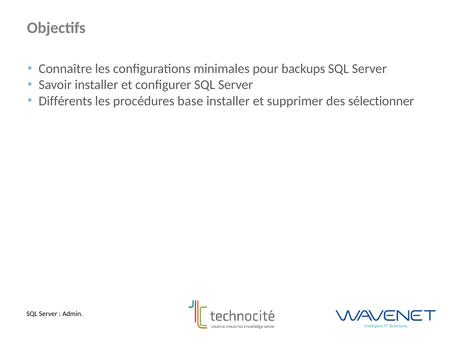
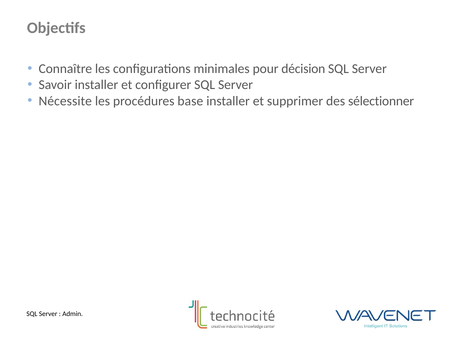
backups: backups -> décision
Différents: Différents -> Nécessite
